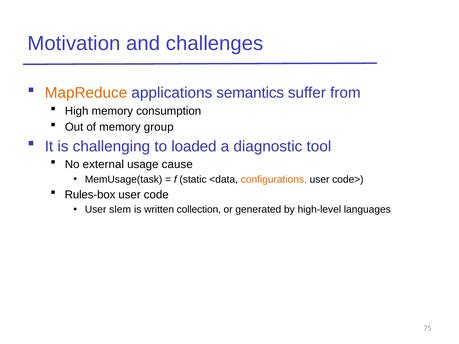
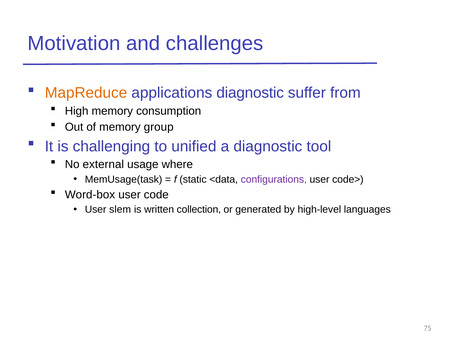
applications semantics: semantics -> diagnostic
loaded: loaded -> unified
cause: cause -> where
configurations colour: orange -> purple
Rules-box: Rules-box -> Word-box
